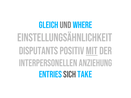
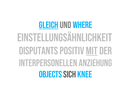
Gleich underline: none -> present
entries: entries -> objects
take: take -> knee
